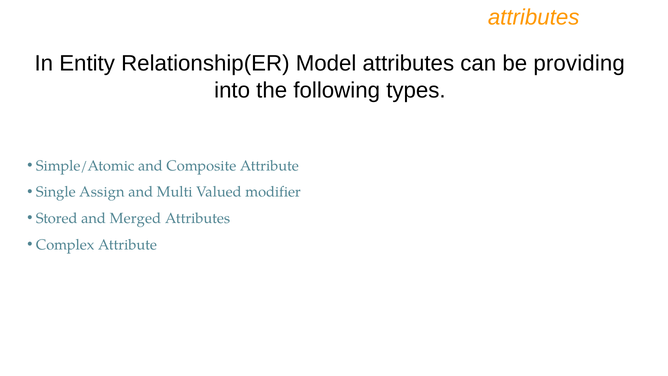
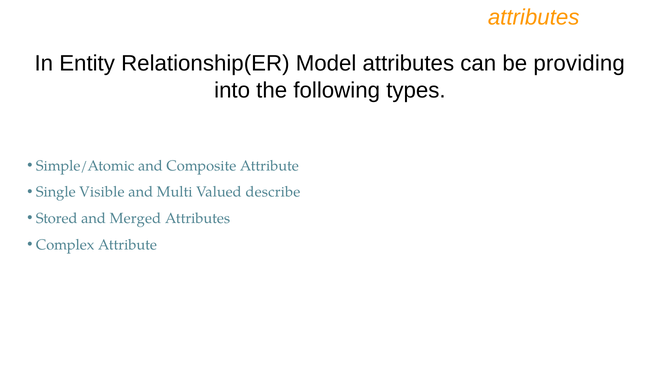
Assign: Assign -> Visible
modifier: modifier -> describe
